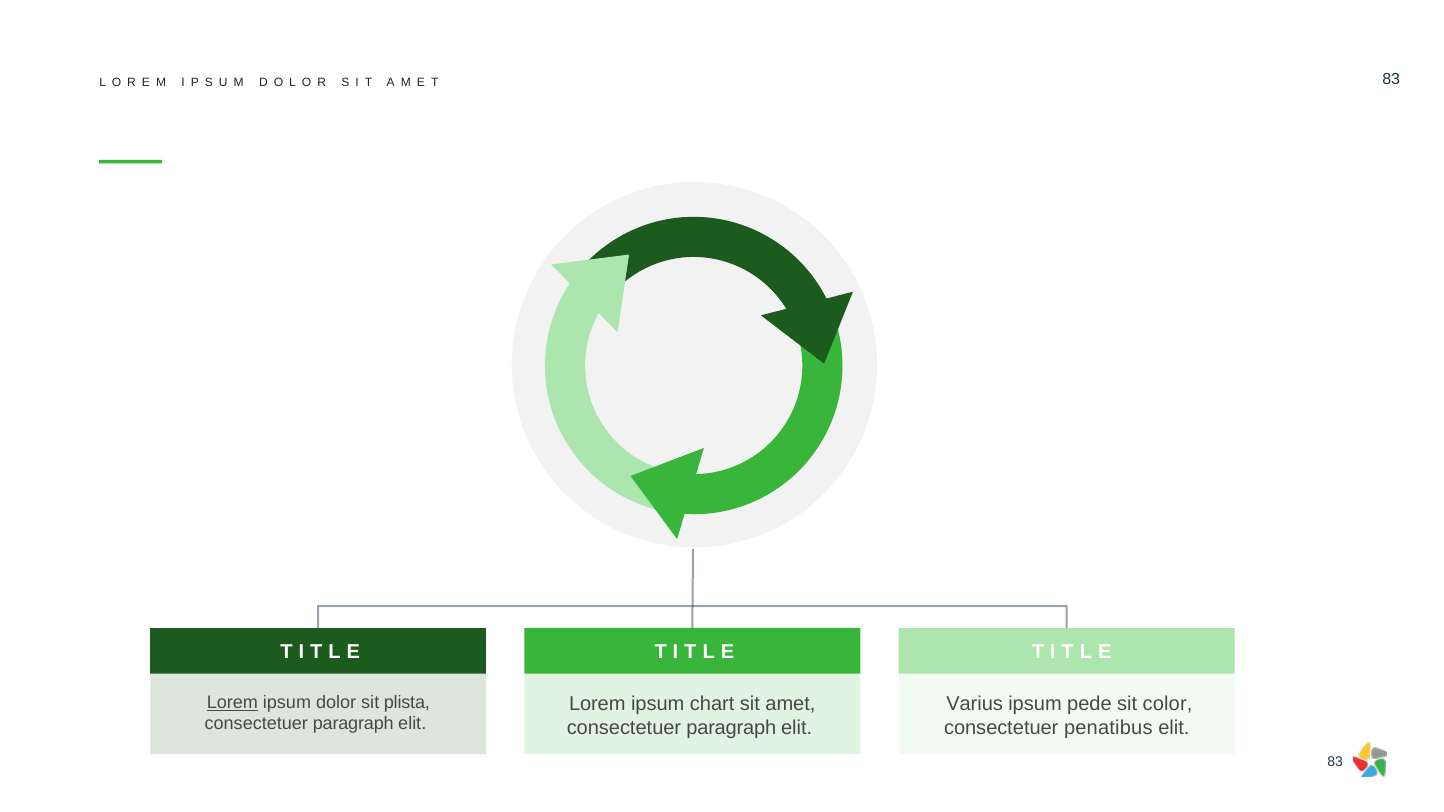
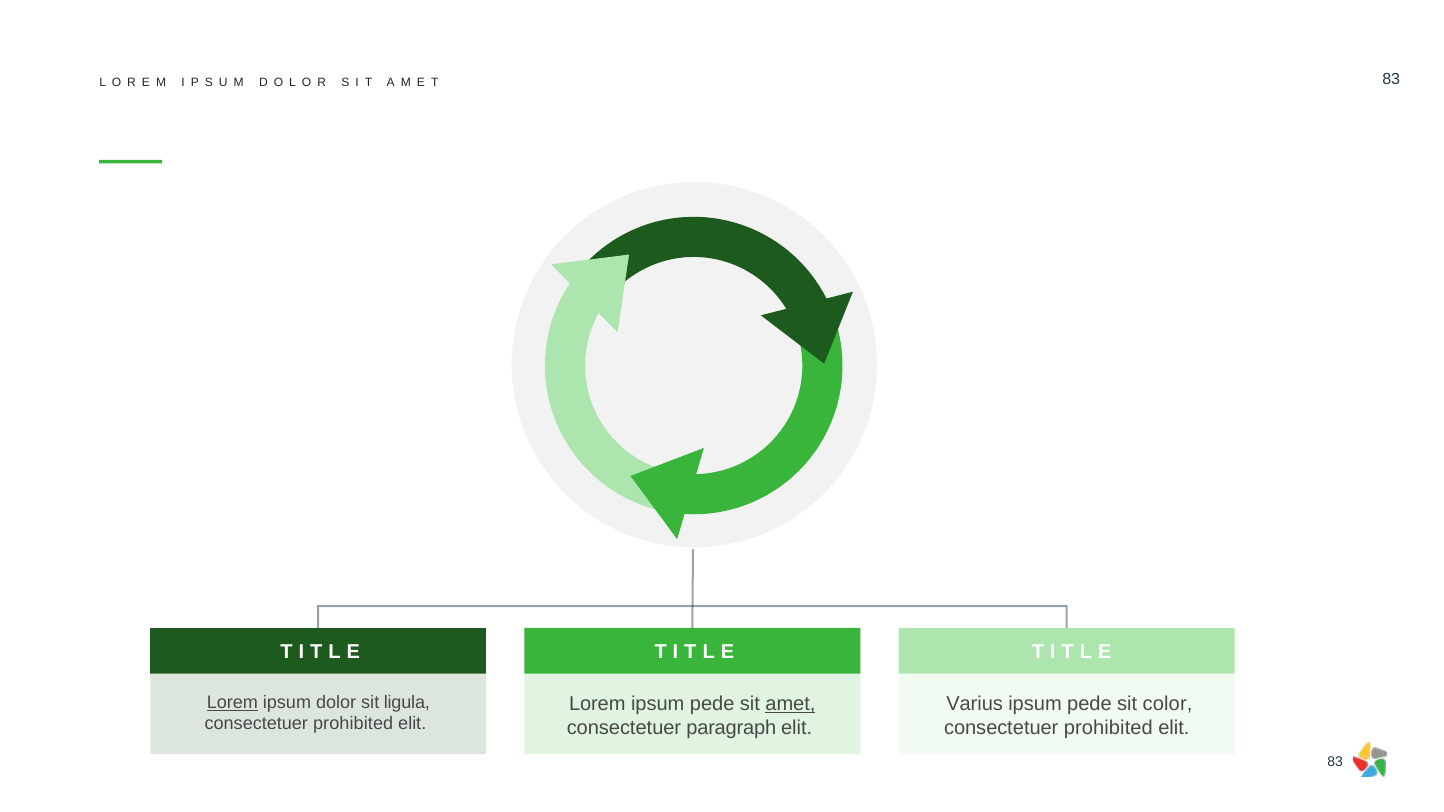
plista: plista -> ligula
Lorem ipsum chart: chart -> pede
amet underline: none -> present
paragraph at (353, 724): paragraph -> prohibited
penatibus at (1108, 728): penatibus -> prohibited
